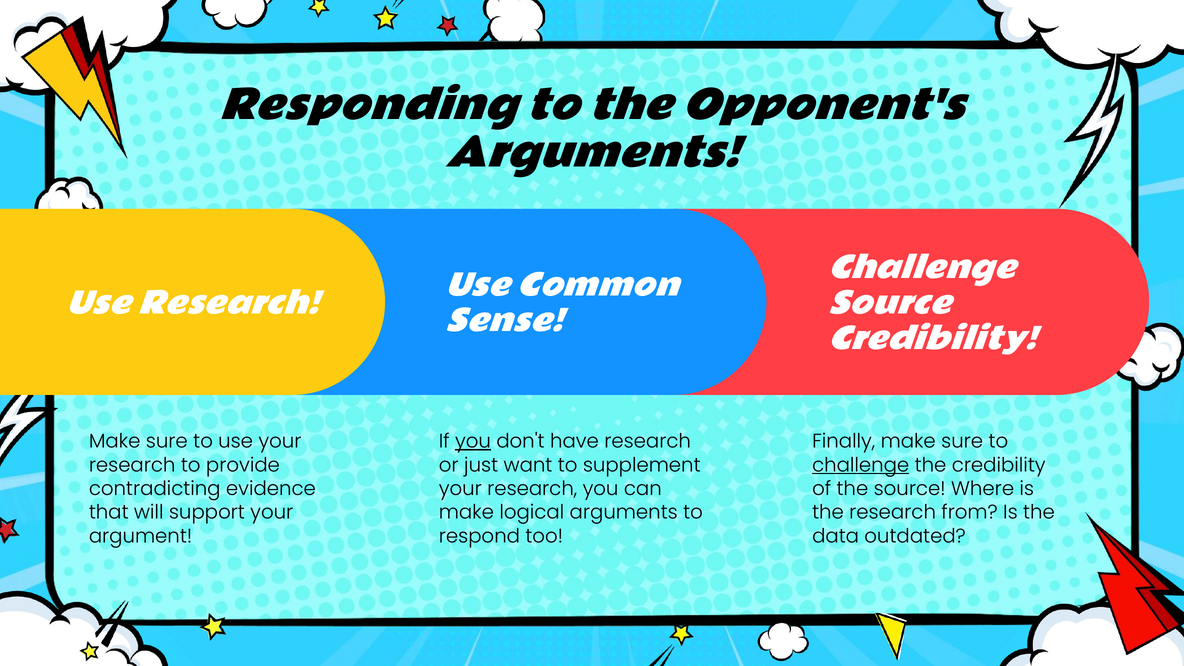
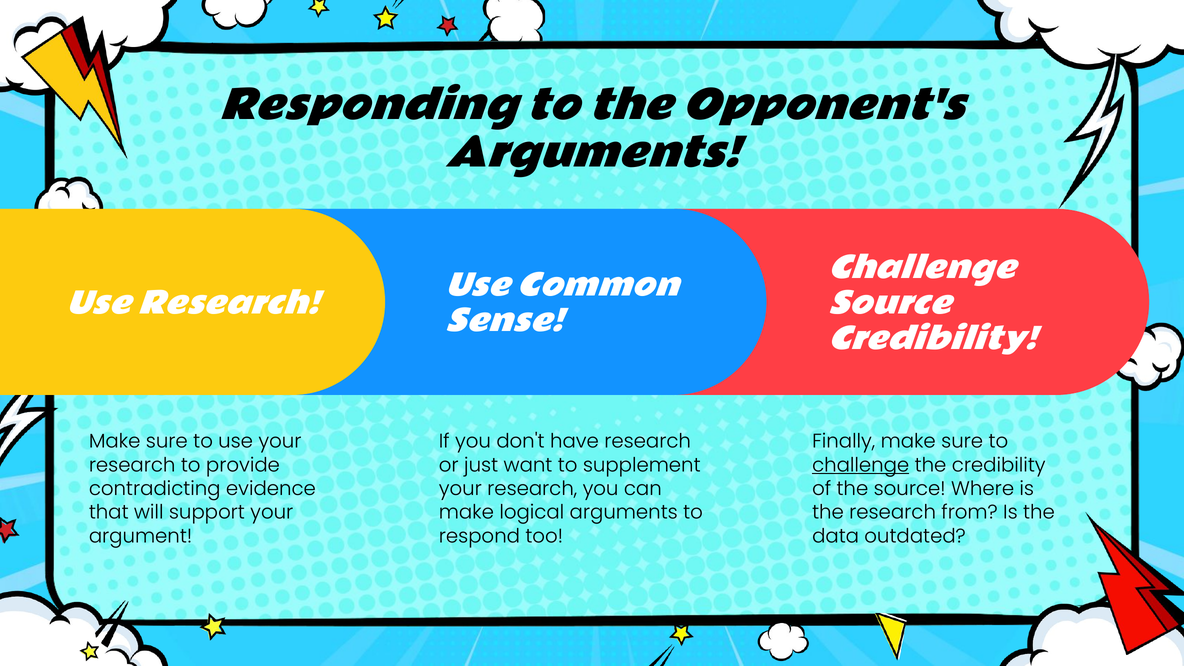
you at (473, 441) underline: present -> none
